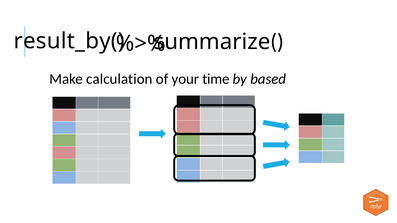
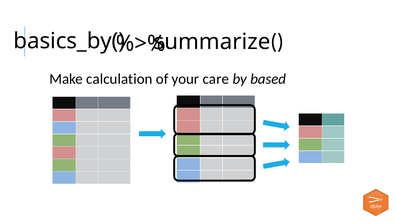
result_by(: result_by( -> basics_by(
time: time -> care
